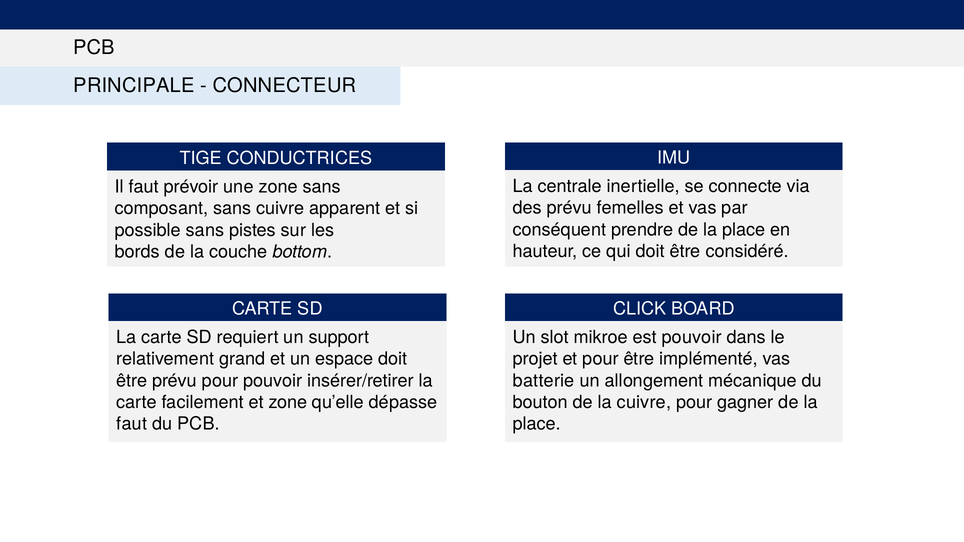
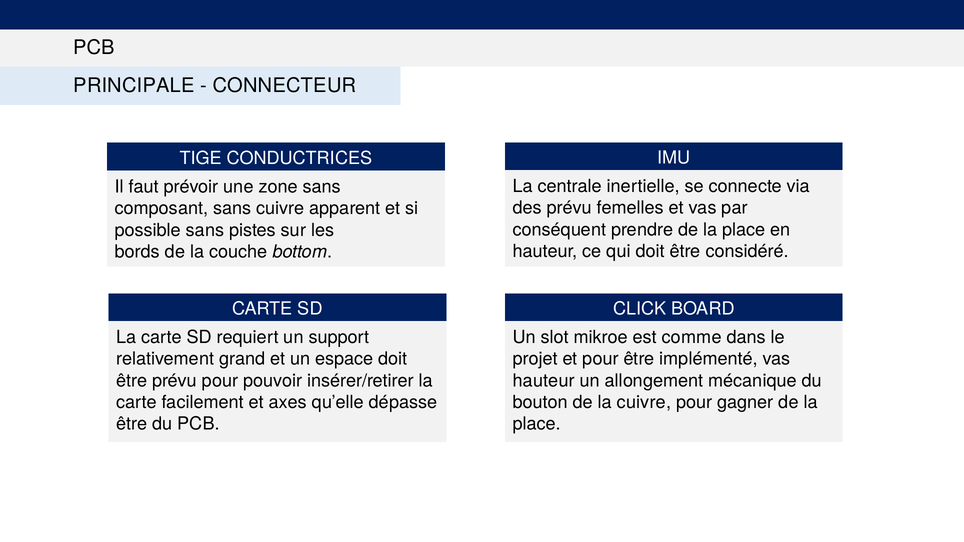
est pouvoir: pouvoir -> comme
batterie at (544, 381): batterie -> hauteur
et zone: zone -> axes
faut at (132, 424): faut -> être
